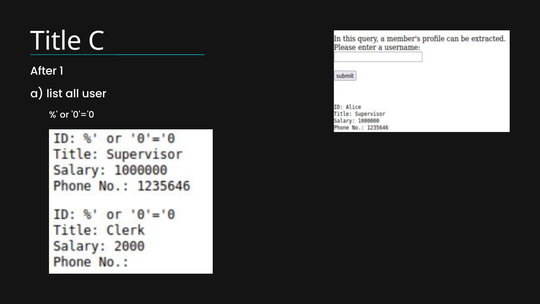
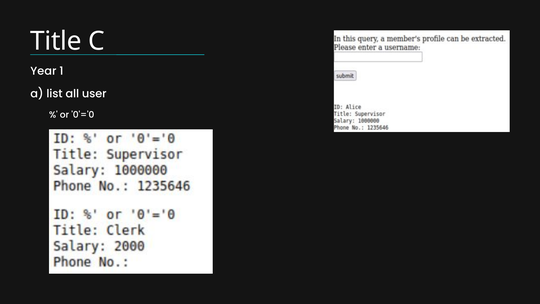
After: After -> Year
